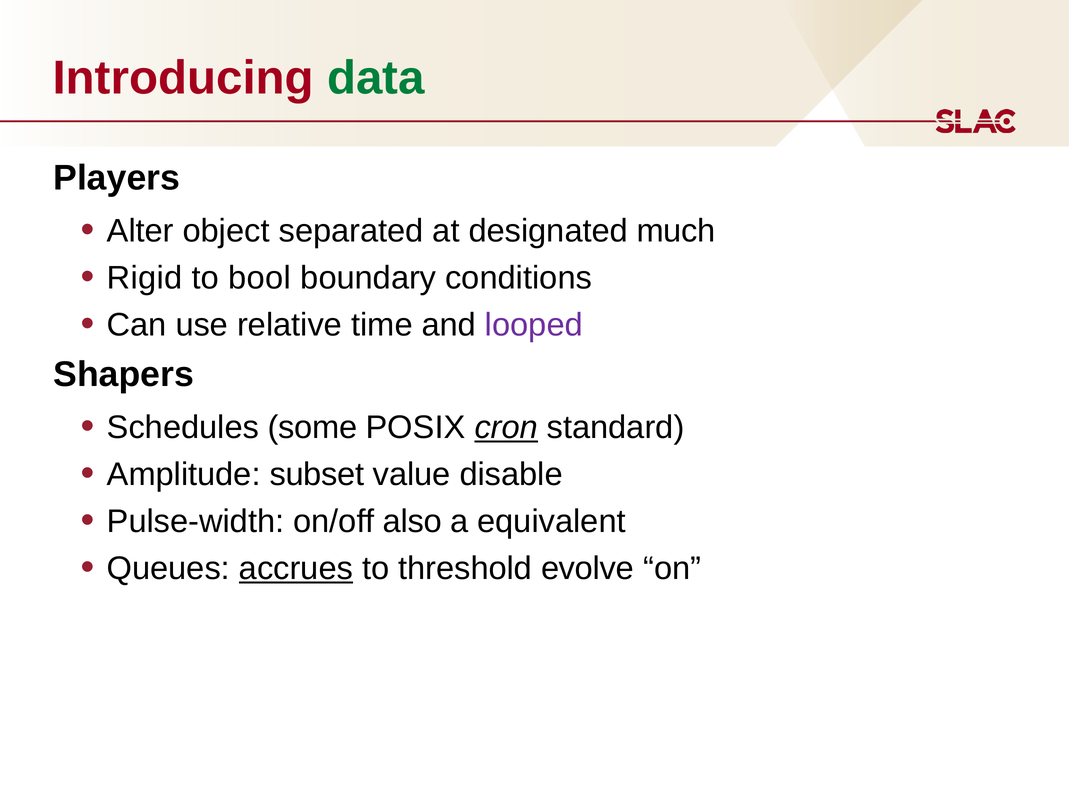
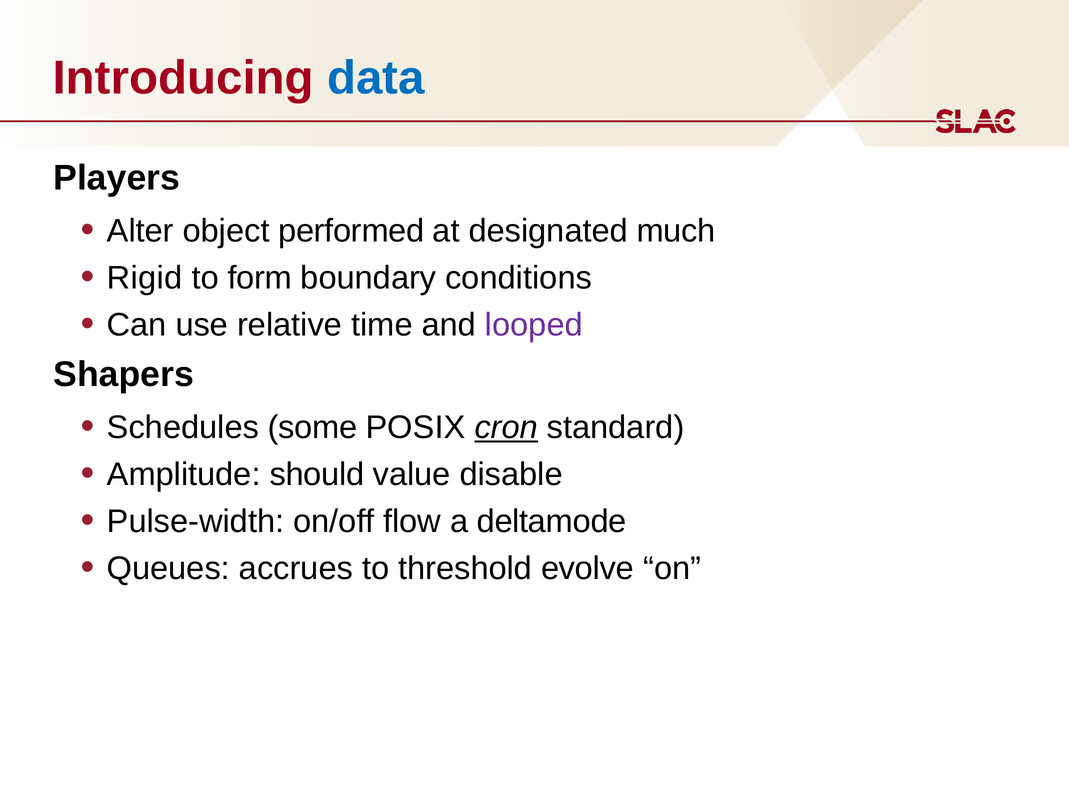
data colour: green -> blue
separated: separated -> performed
bool: bool -> form
subset: subset -> should
also: also -> flow
equivalent: equivalent -> deltamode
accrues underline: present -> none
